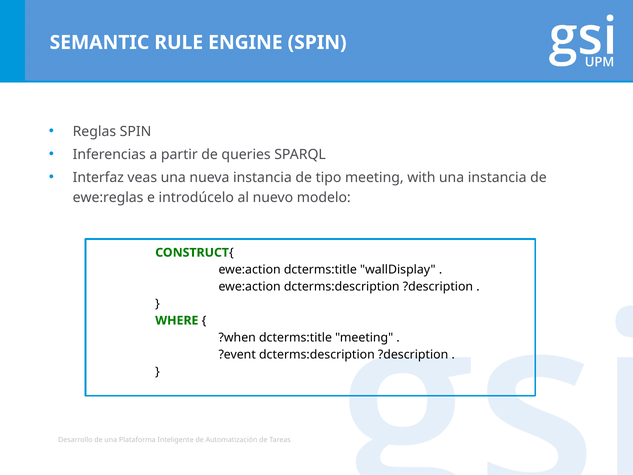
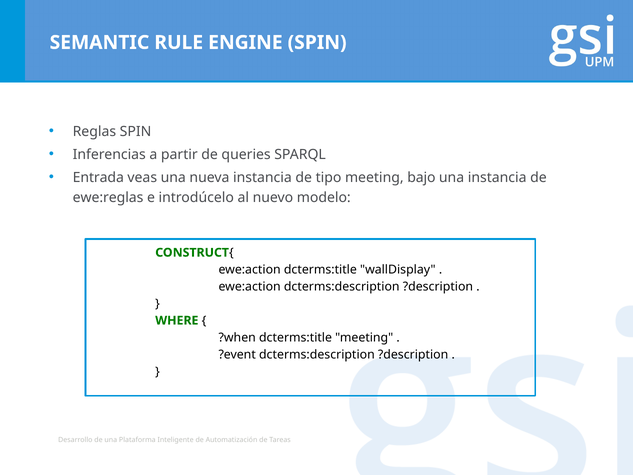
Interfaz: Interfaz -> Entrada
with: with -> bajo
